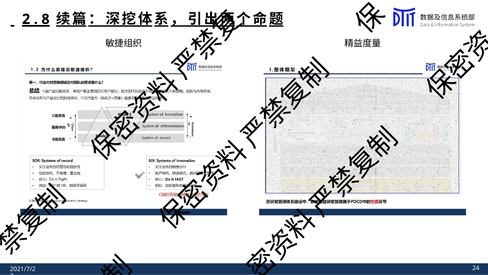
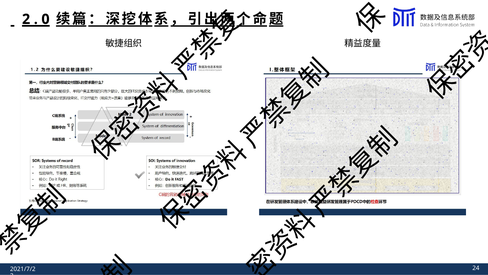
8: 8 -> 0
